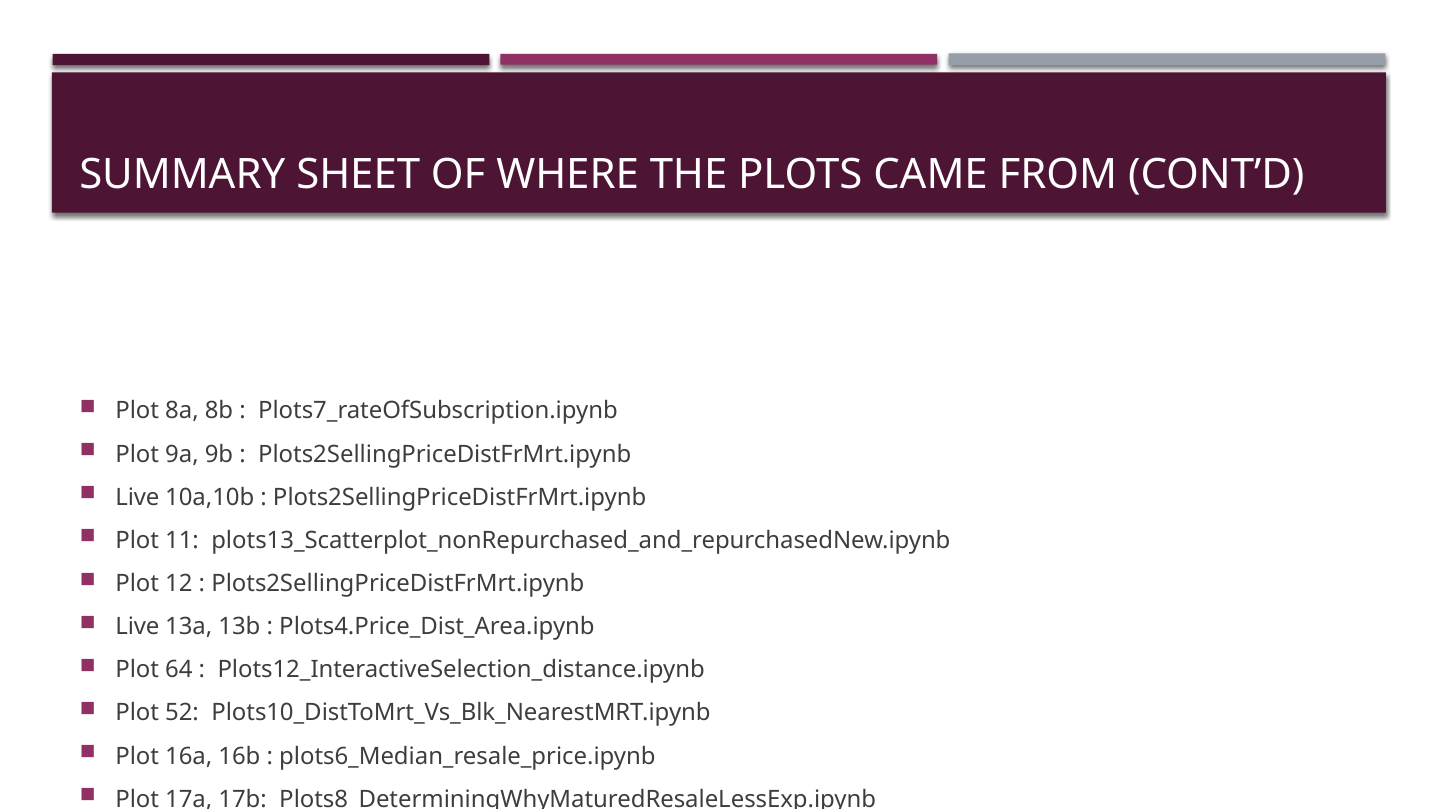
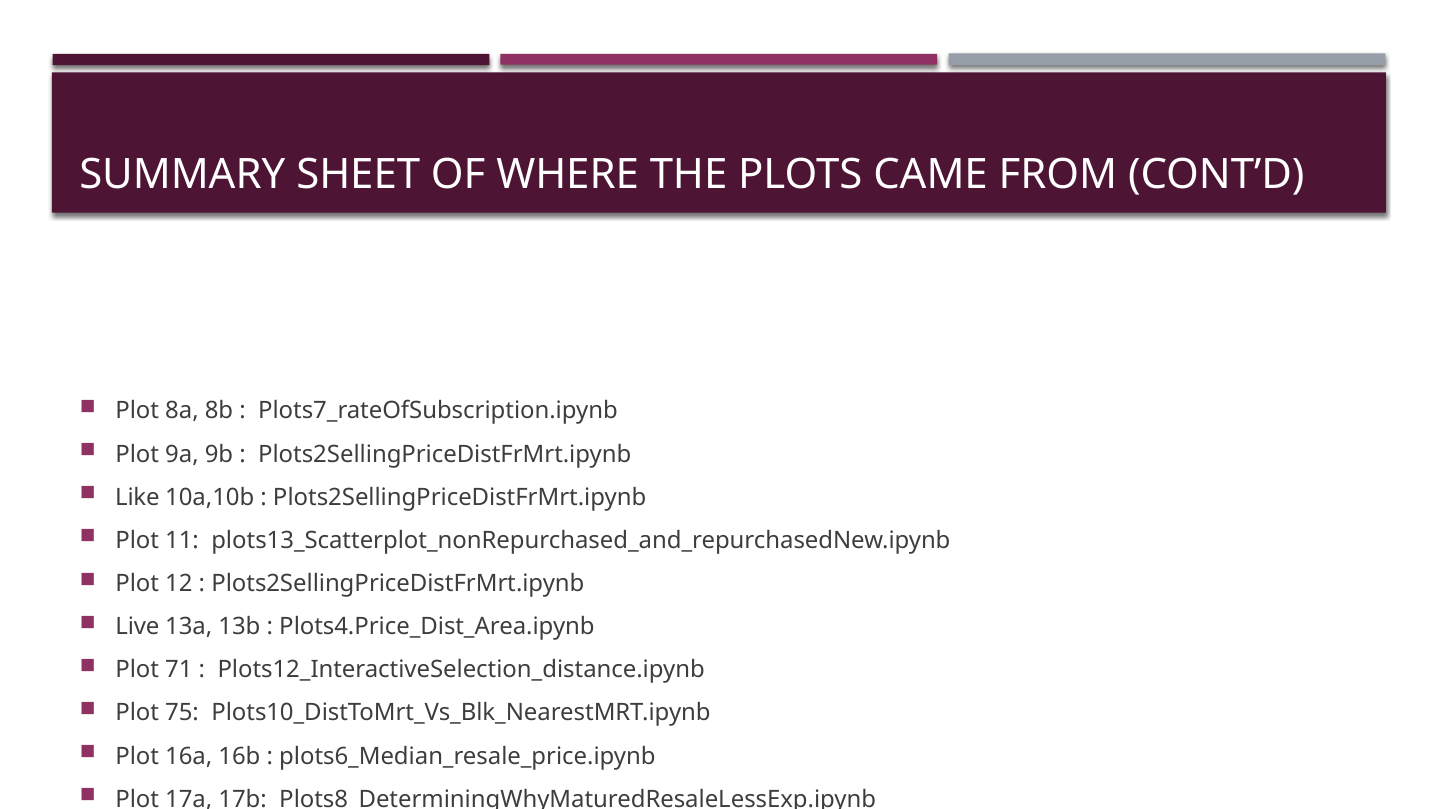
Live at (137, 497): Live -> Like
64: 64 -> 71
52: 52 -> 75
